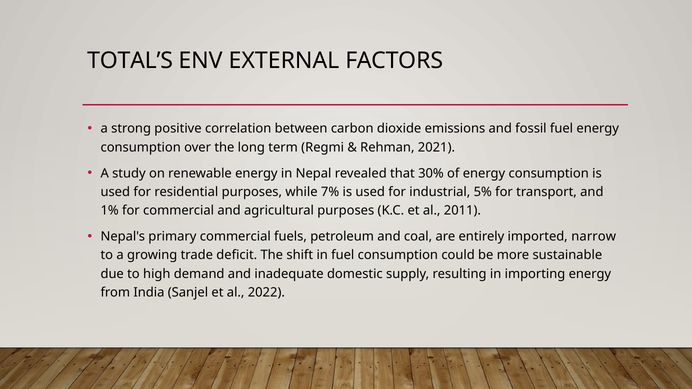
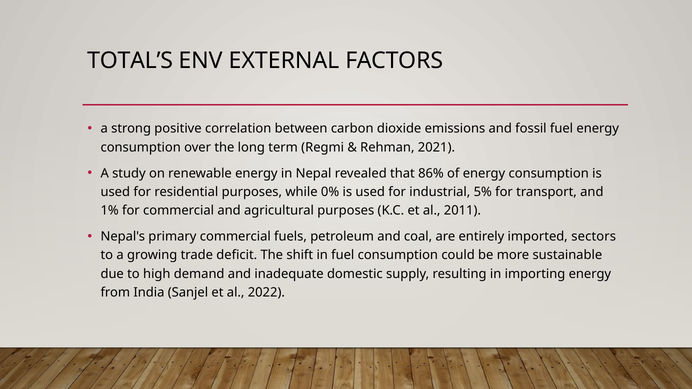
30%: 30% -> 86%
7%: 7% -> 0%
narrow: narrow -> sectors
